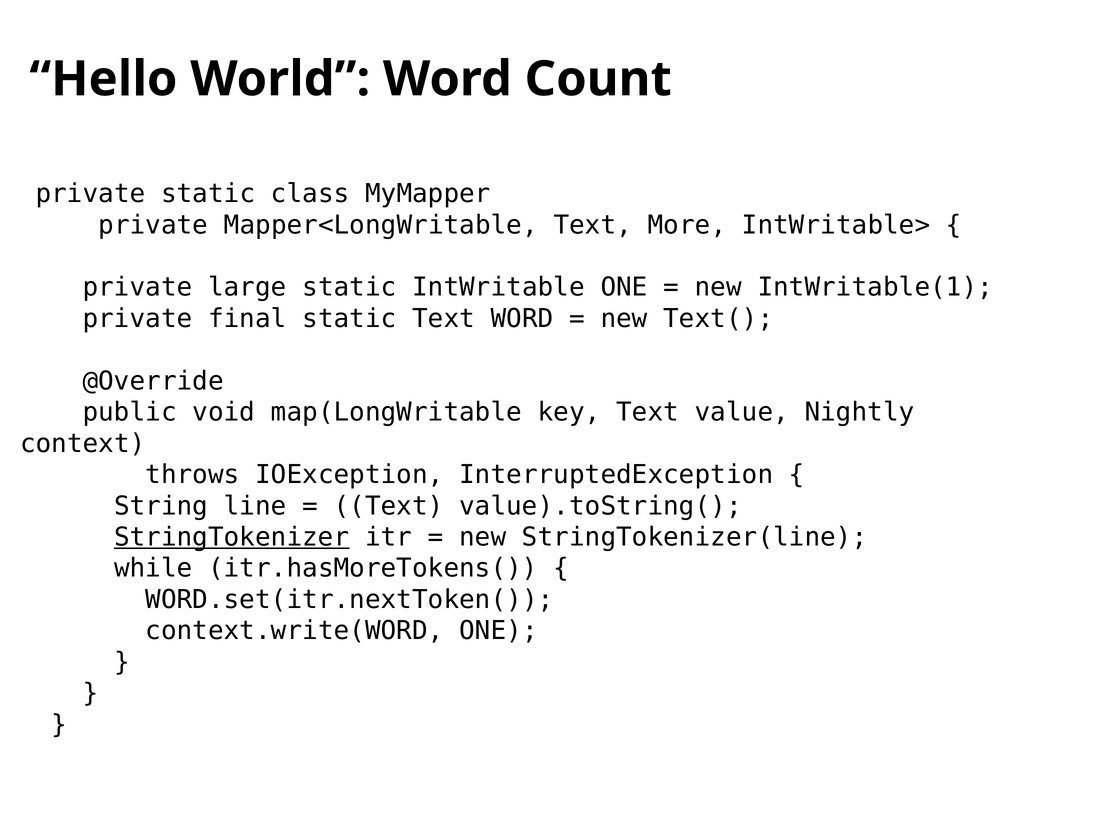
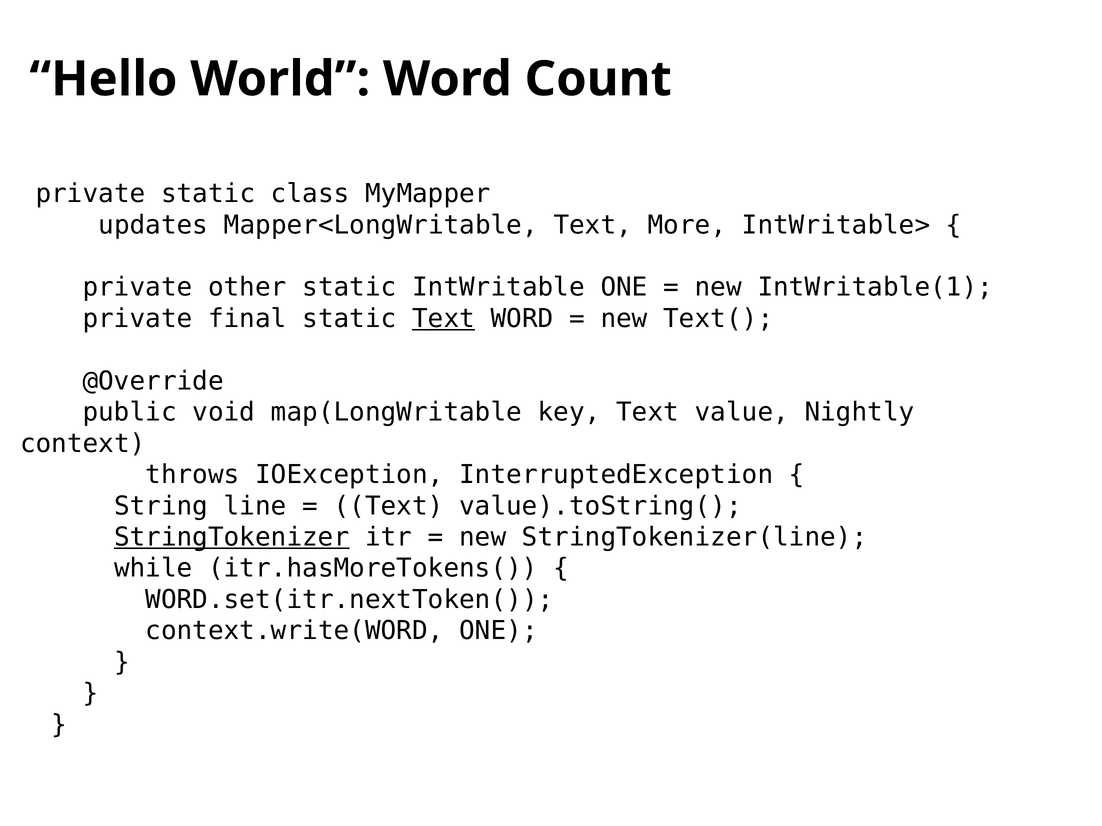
private at (153, 225): private -> updates
large: large -> other
Text at (444, 319) underline: none -> present
